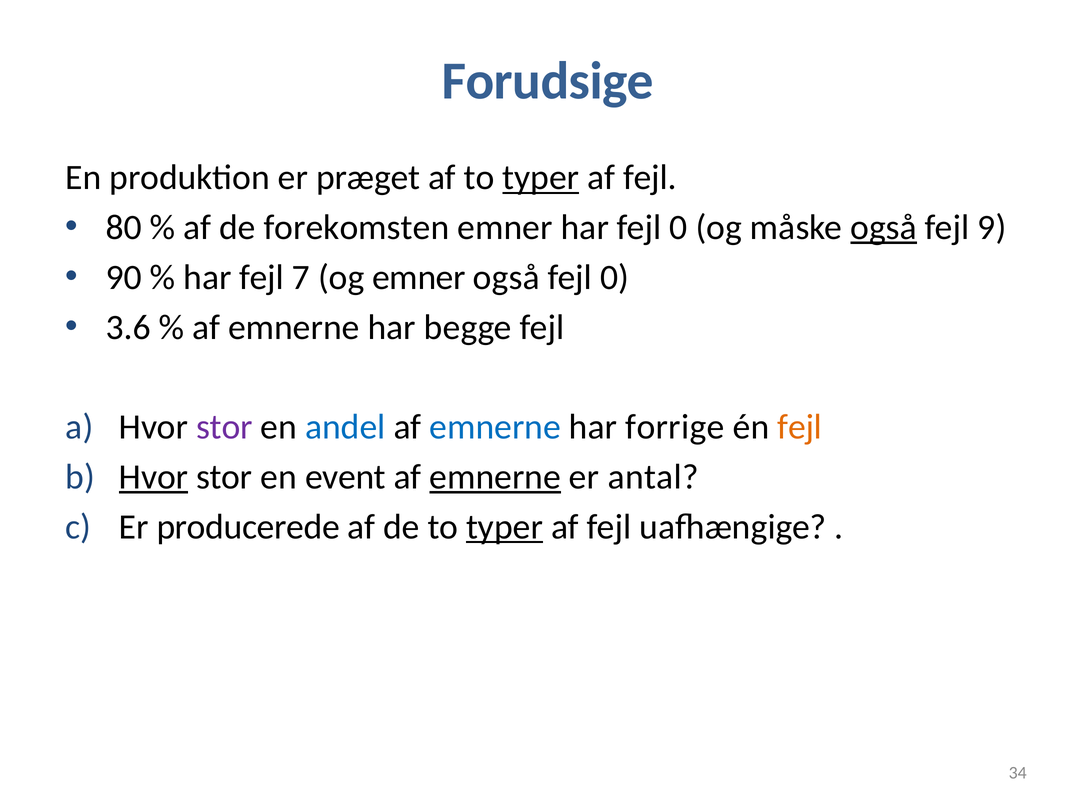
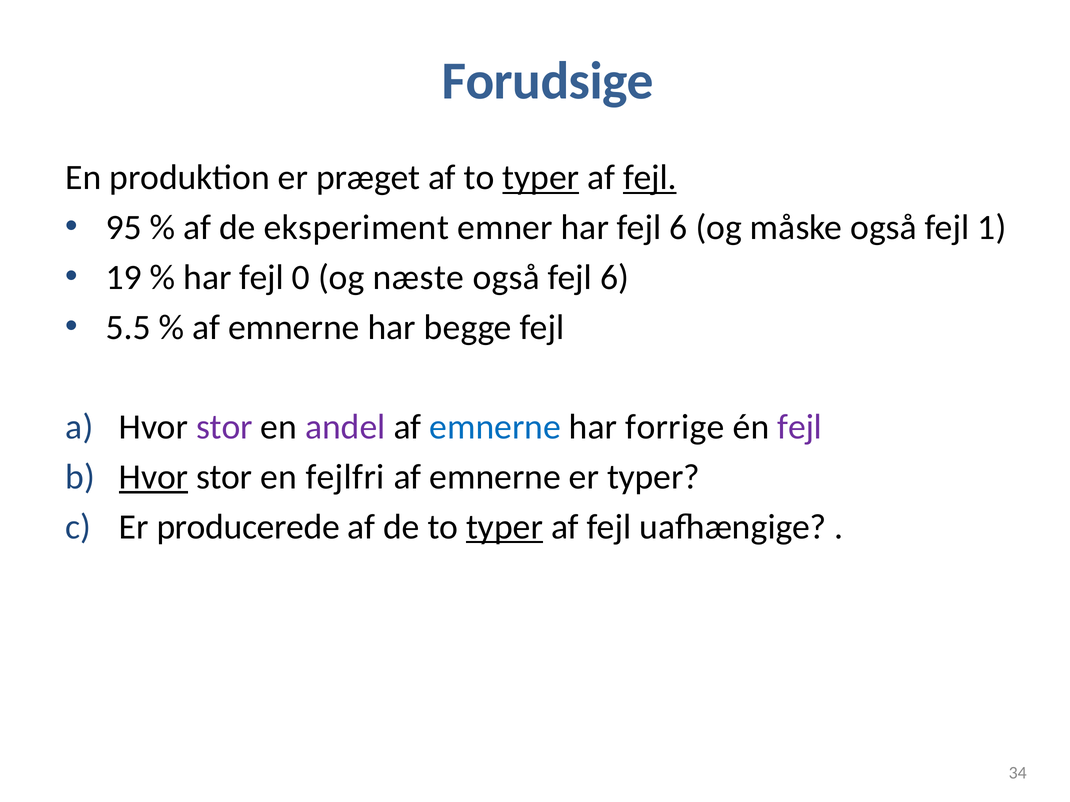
fejl at (650, 178) underline: none -> present
80: 80 -> 95
forekomsten: forekomsten -> eksperiment
har fejl 0: 0 -> 6
også at (884, 228) underline: present -> none
9: 9 -> 1
90: 90 -> 19
7: 7 -> 0
og emner: emner -> næste
også fejl 0: 0 -> 6
3.6: 3.6 -> 5.5
andel colour: blue -> purple
fejl at (800, 427) colour: orange -> purple
event: event -> fejlfri
emnerne at (495, 477) underline: present -> none
er antal: antal -> typer
